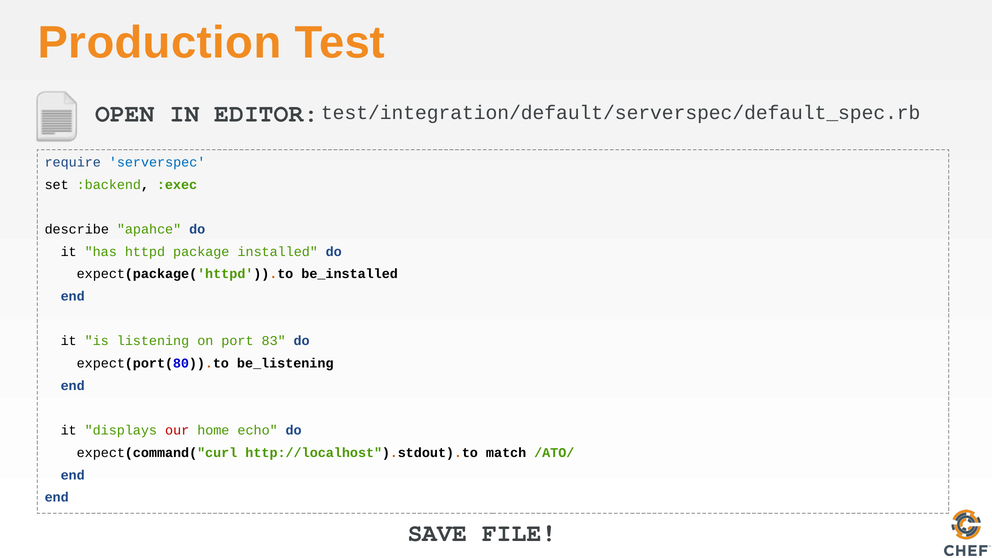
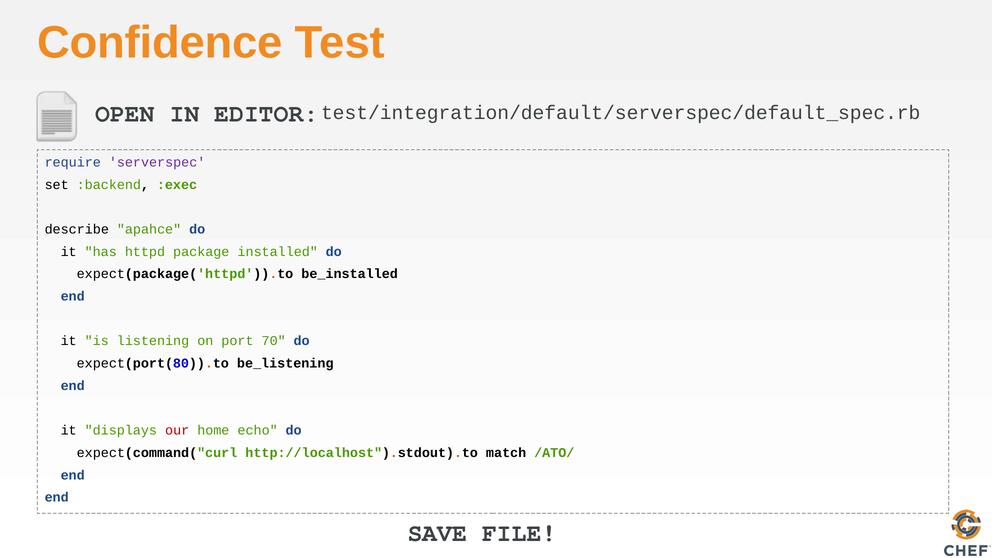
Production: Production -> Confidence
serverspec colour: blue -> purple
83: 83 -> 70
